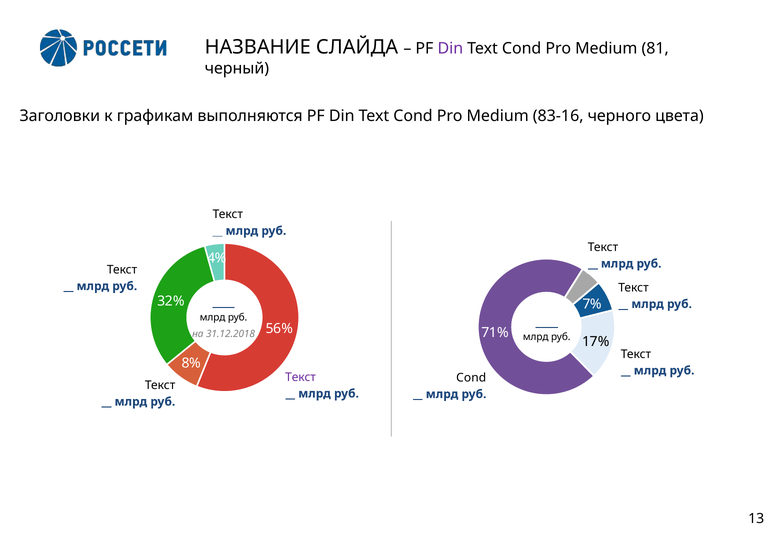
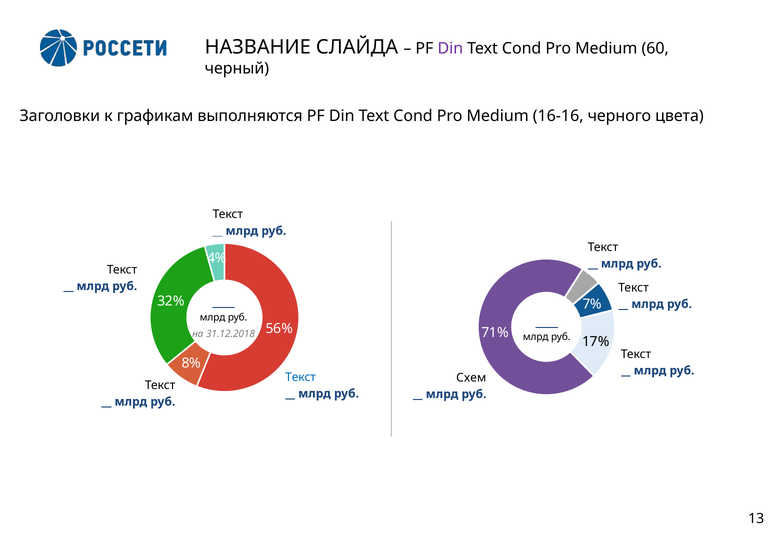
81: 81 -> 60
83-16: 83-16 -> 16-16
Текст at (301, 377) colour: purple -> blue
Cond at (471, 378): Cond -> Схем
